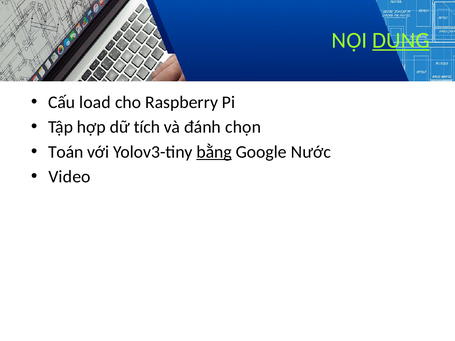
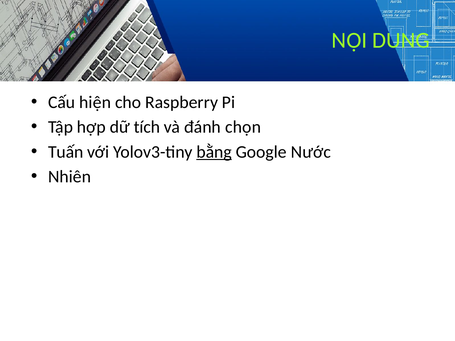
DUNG underline: present -> none
load: load -> hiện
Toán: Toán -> Tuấn
Video: Video -> Nhiên
